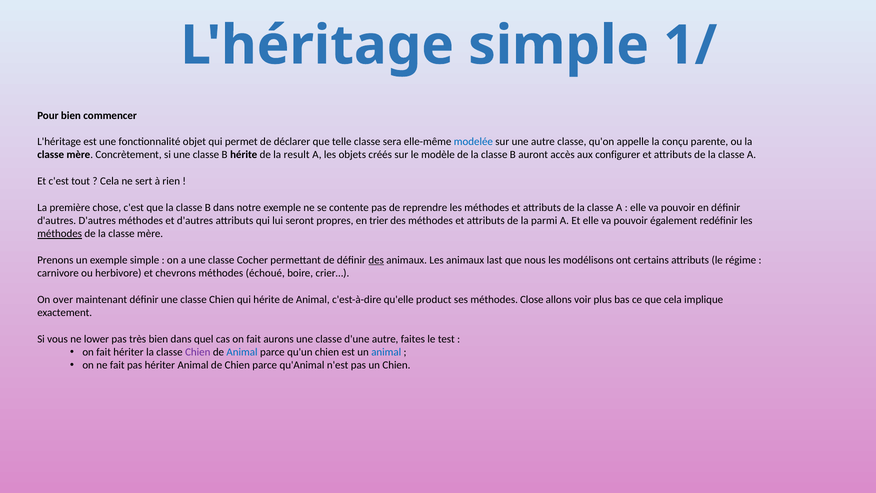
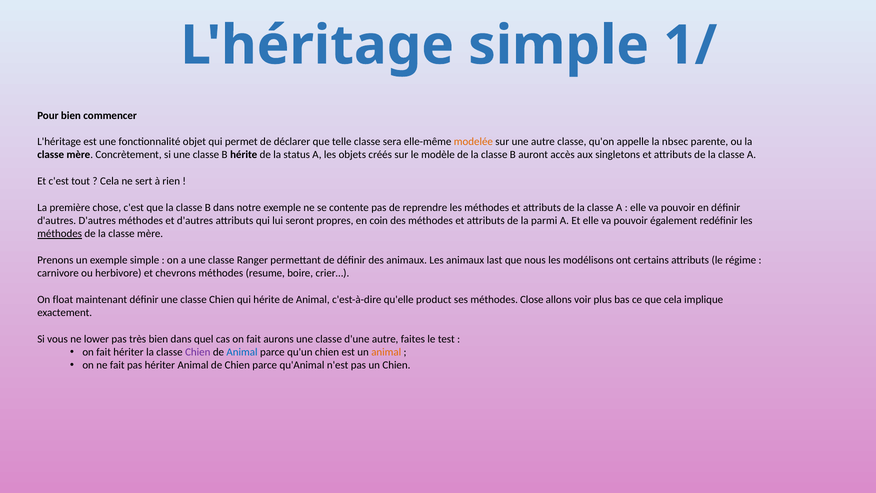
modelée colour: blue -> orange
conçu: conçu -> nbsec
result: result -> status
configurer: configurer -> singletons
trier: trier -> coin
Cocher: Cocher -> Ranger
des at (376, 260) underline: present -> none
échoué: échoué -> resume
over: over -> float
animal at (386, 352) colour: blue -> orange
